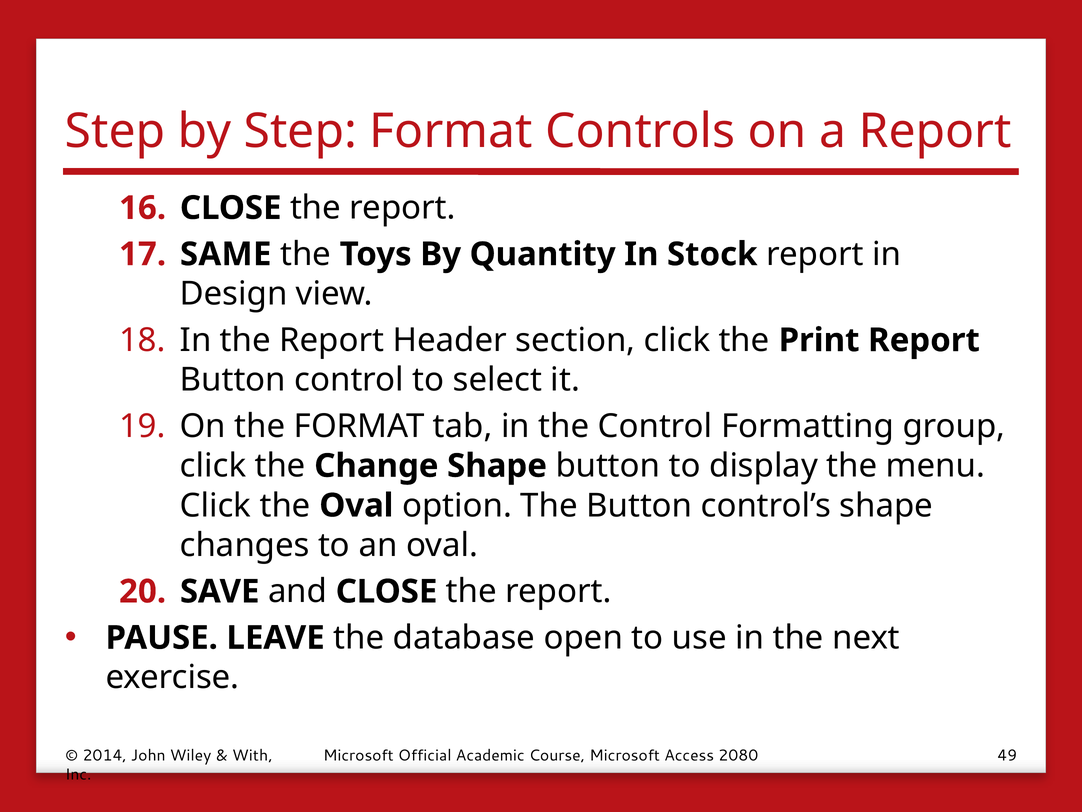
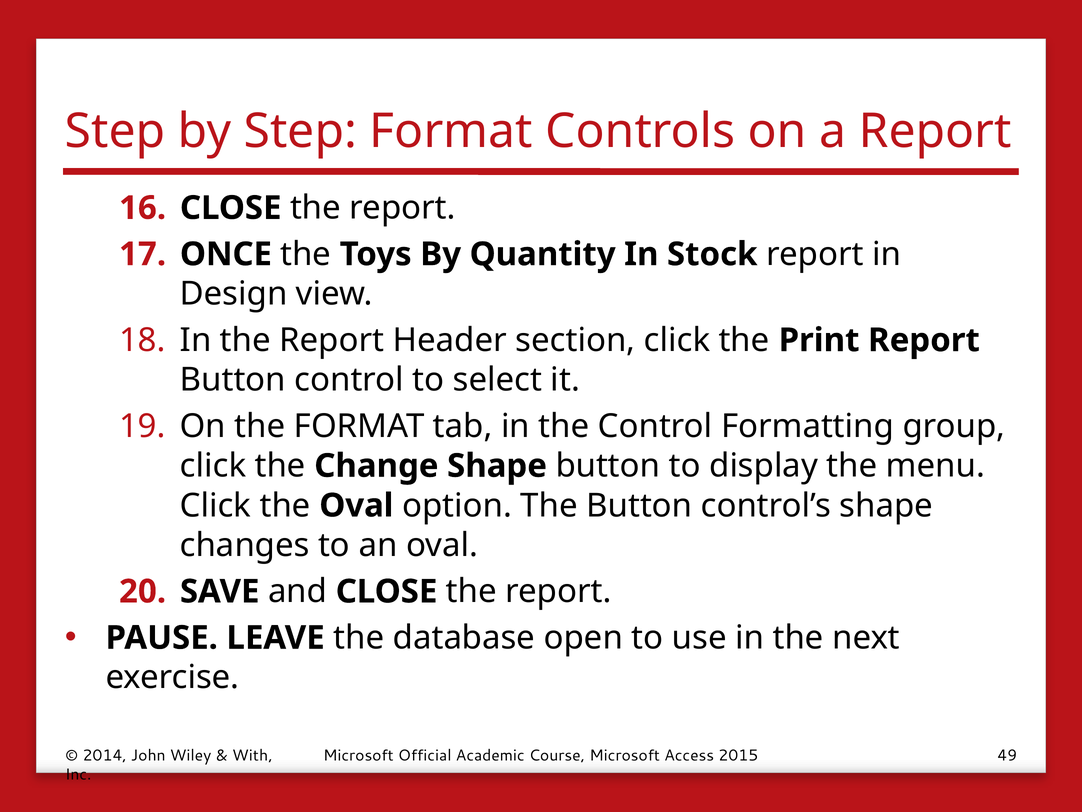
SAME: SAME -> ONCE
2080: 2080 -> 2015
